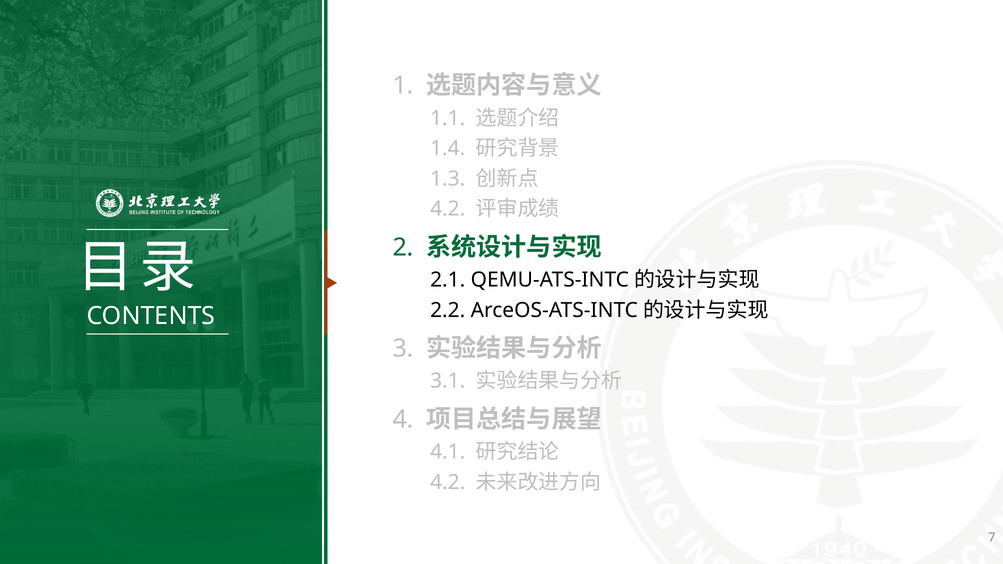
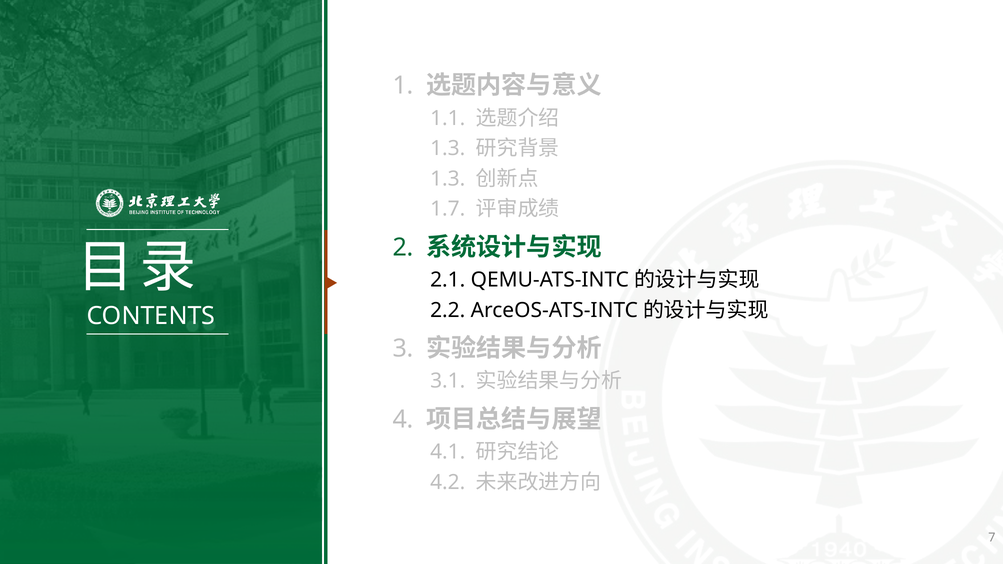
1.4 at (448, 149): 1.4 -> 1.3
4.2 at (448, 209): 4.2 -> 1.7
